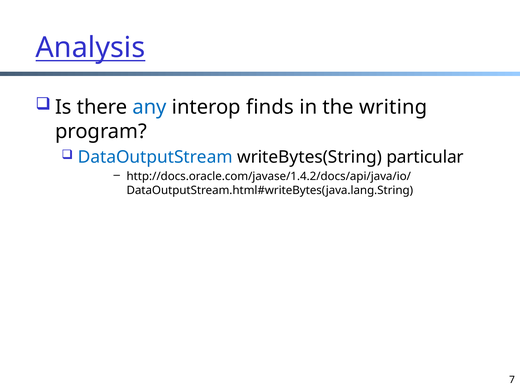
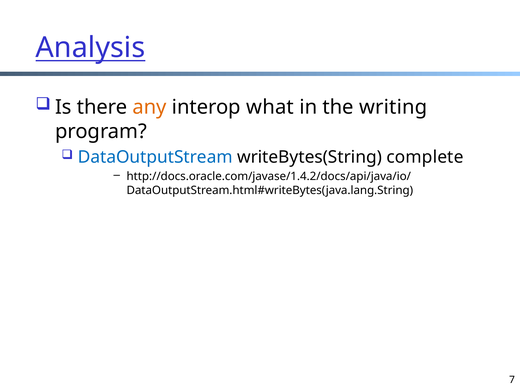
any colour: blue -> orange
finds: finds -> what
particular: particular -> complete
